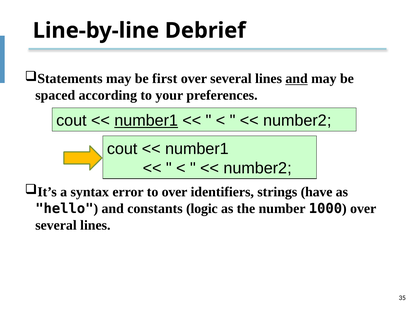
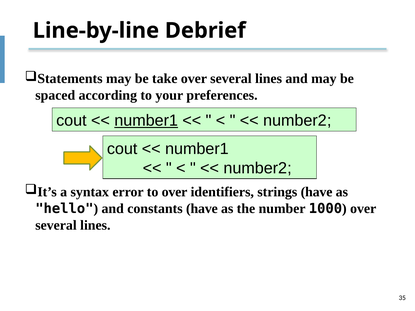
first: first -> take
and at (297, 79) underline: present -> none
constants logic: logic -> have
